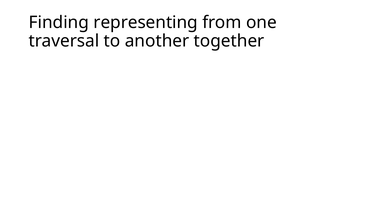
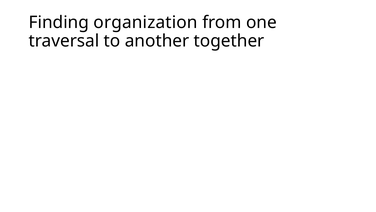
representing: representing -> organization
